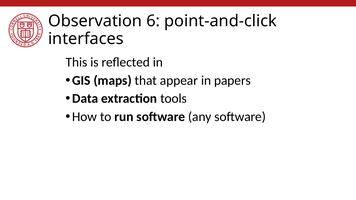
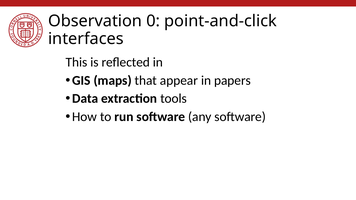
6: 6 -> 0
